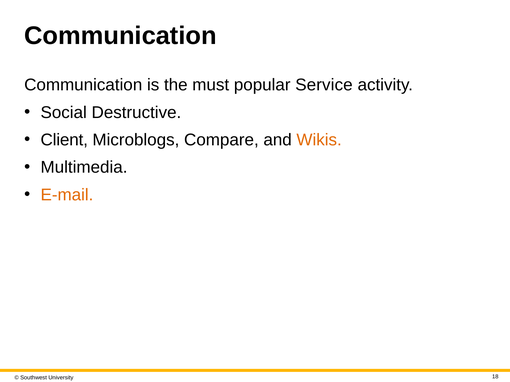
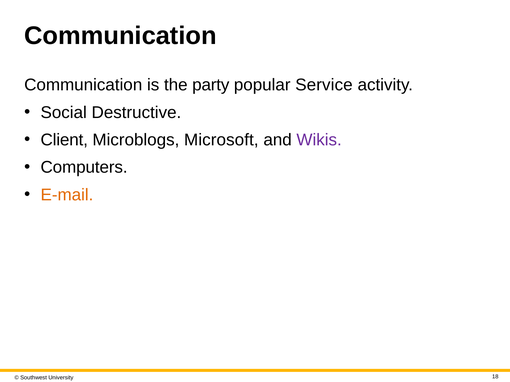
must: must -> party
Compare: Compare -> Microsoft
Wikis colour: orange -> purple
Multimedia: Multimedia -> Computers
